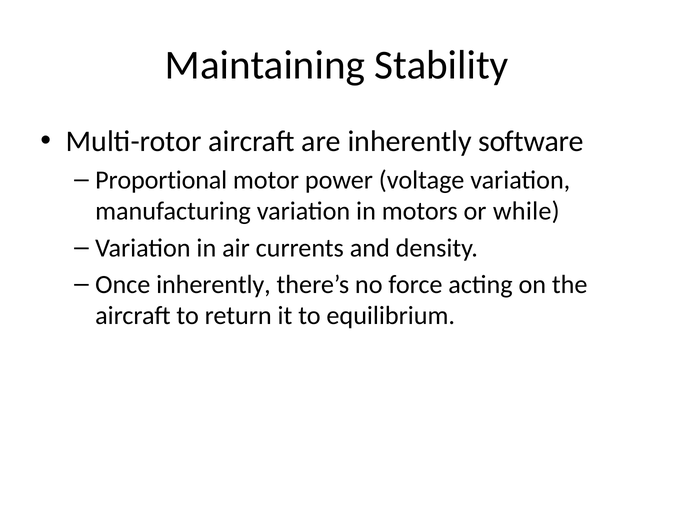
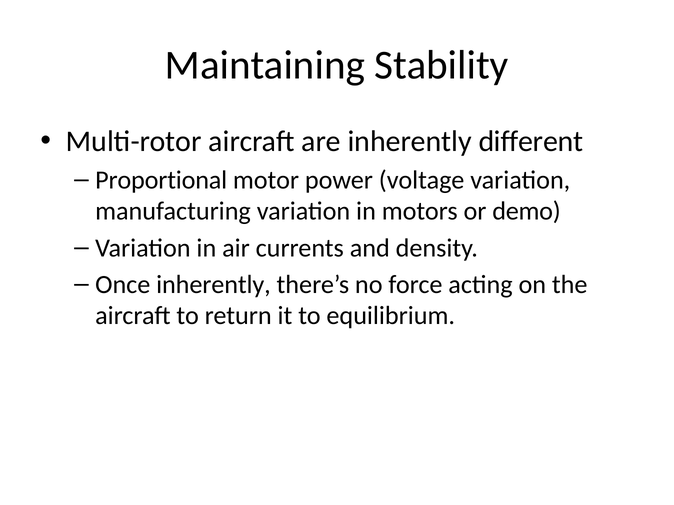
software: software -> different
while: while -> demo
